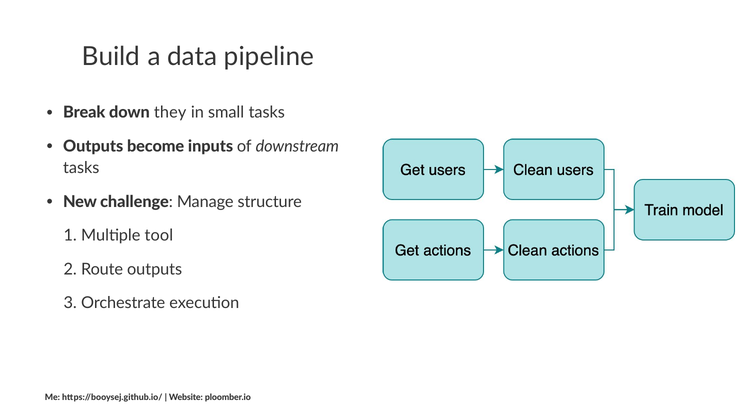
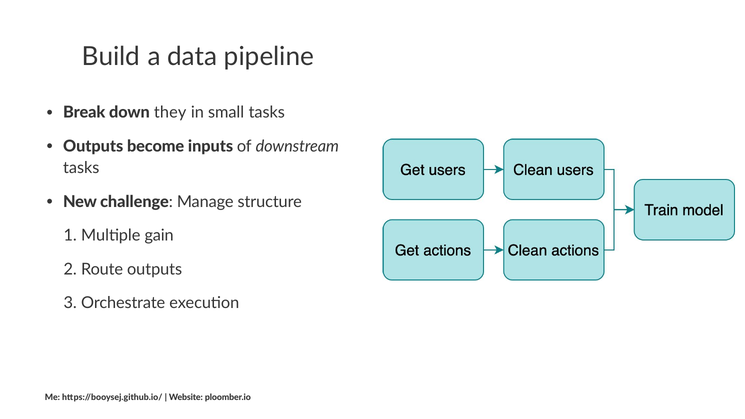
tool: tool -> gain
